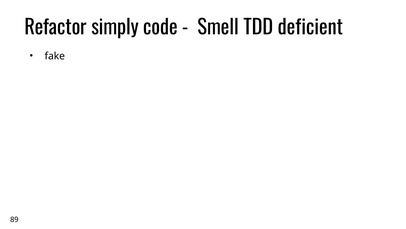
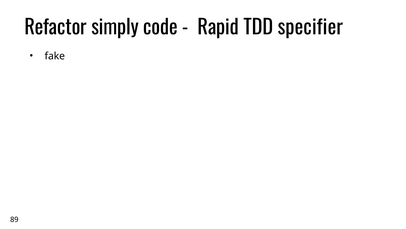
Smell: Smell -> Rapid
deficient: deficient -> specifier
